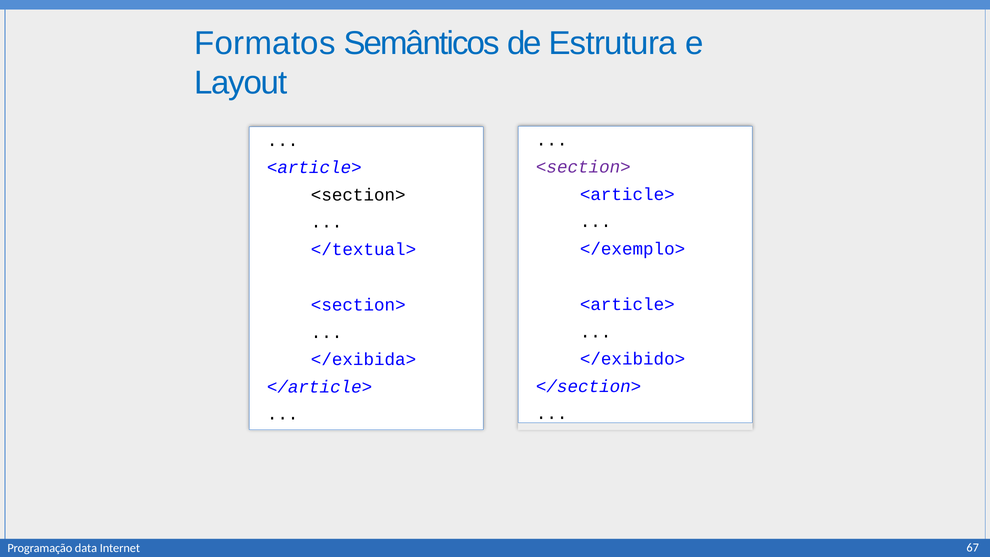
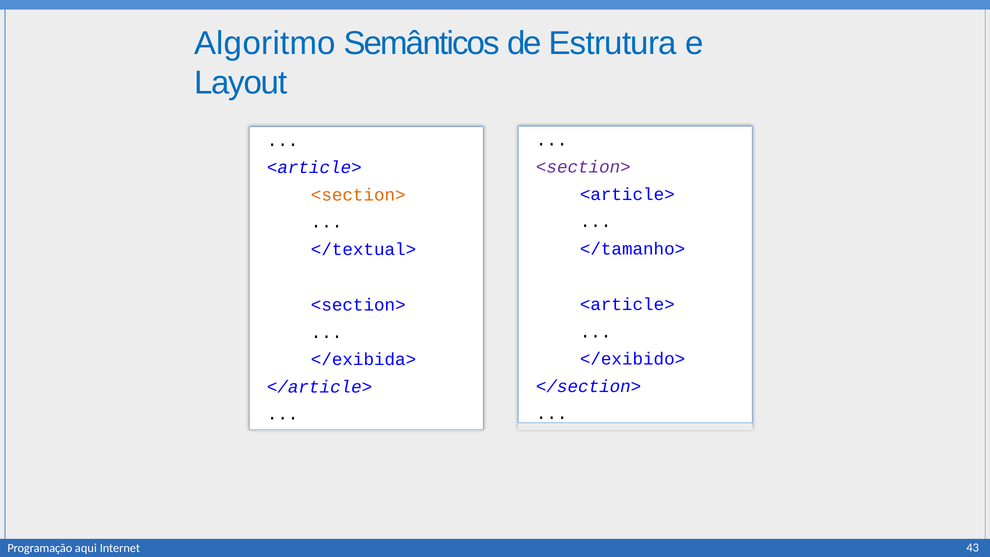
Formatos: Formatos -> Algoritmo
<section> at (358, 195) colour: black -> orange
</exemplo>: </exemplo> -> </tamanho>
data: data -> aqui
67: 67 -> 43
